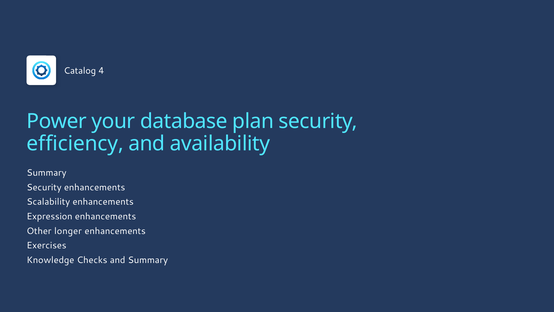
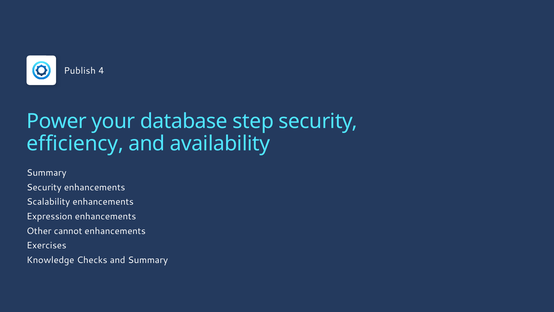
Catalog: Catalog -> Publish
plan: plan -> step
longer: longer -> cannot
